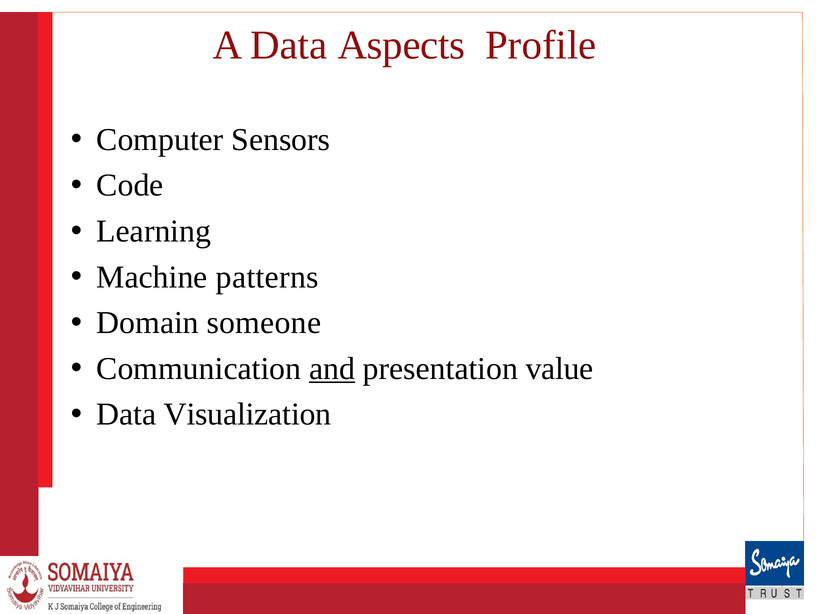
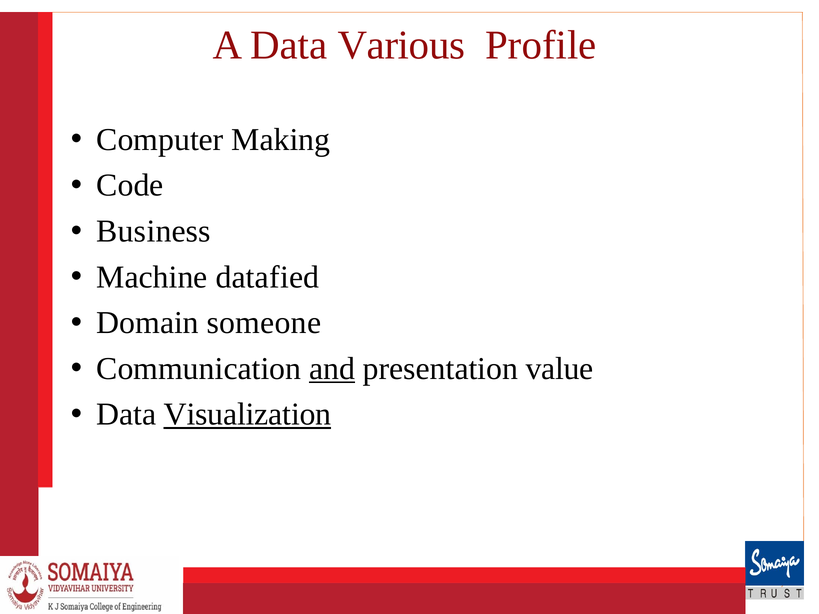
Aspects: Aspects -> Various
Sensors: Sensors -> Making
Learning: Learning -> Business
patterns: patterns -> datafied
Visualization underline: none -> present
